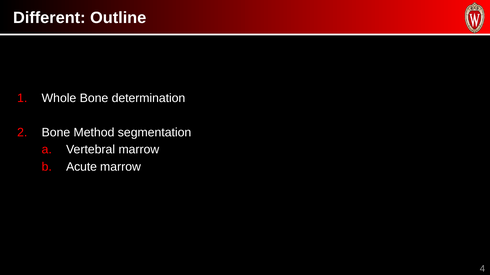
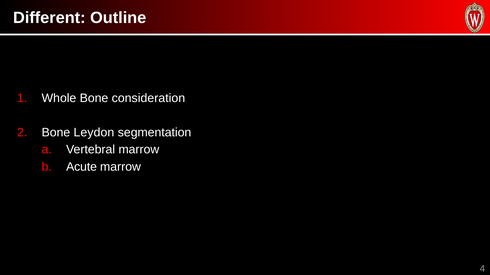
determination: determination -> consideration
Method: Method -> Leydon
